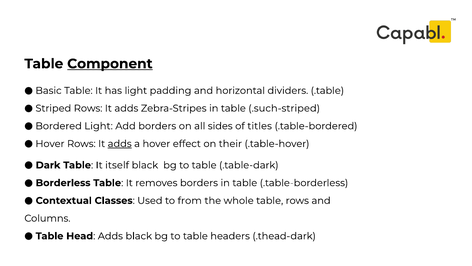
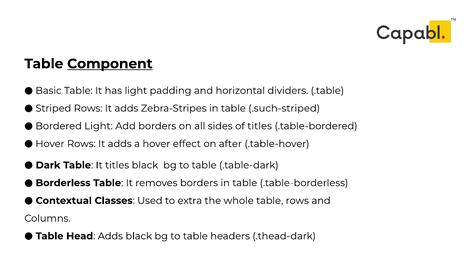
adds at (120, 144) underline: present -> none
their: their -> after
It itself: itself -> titles
from: from -> extra
